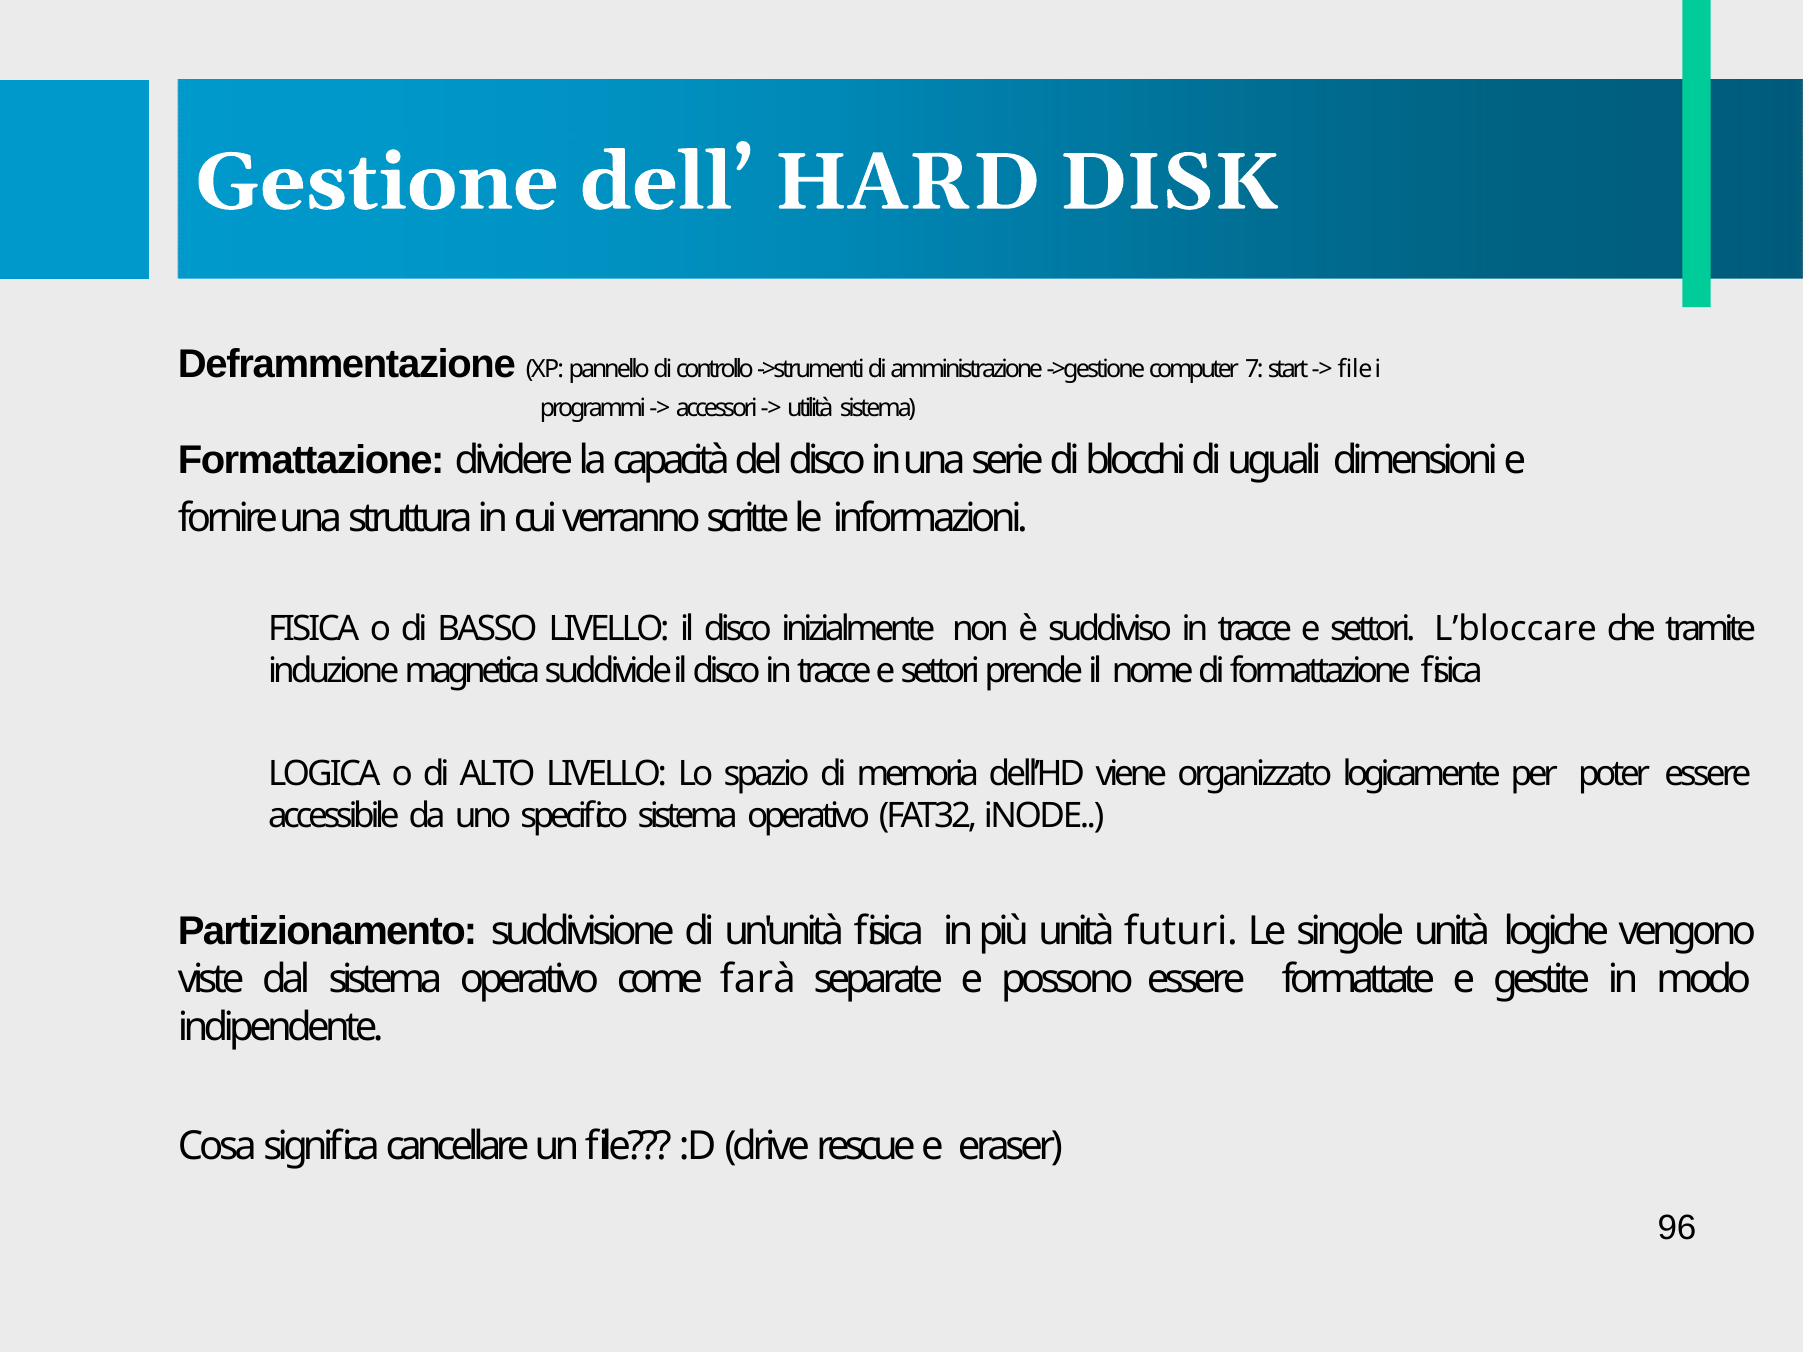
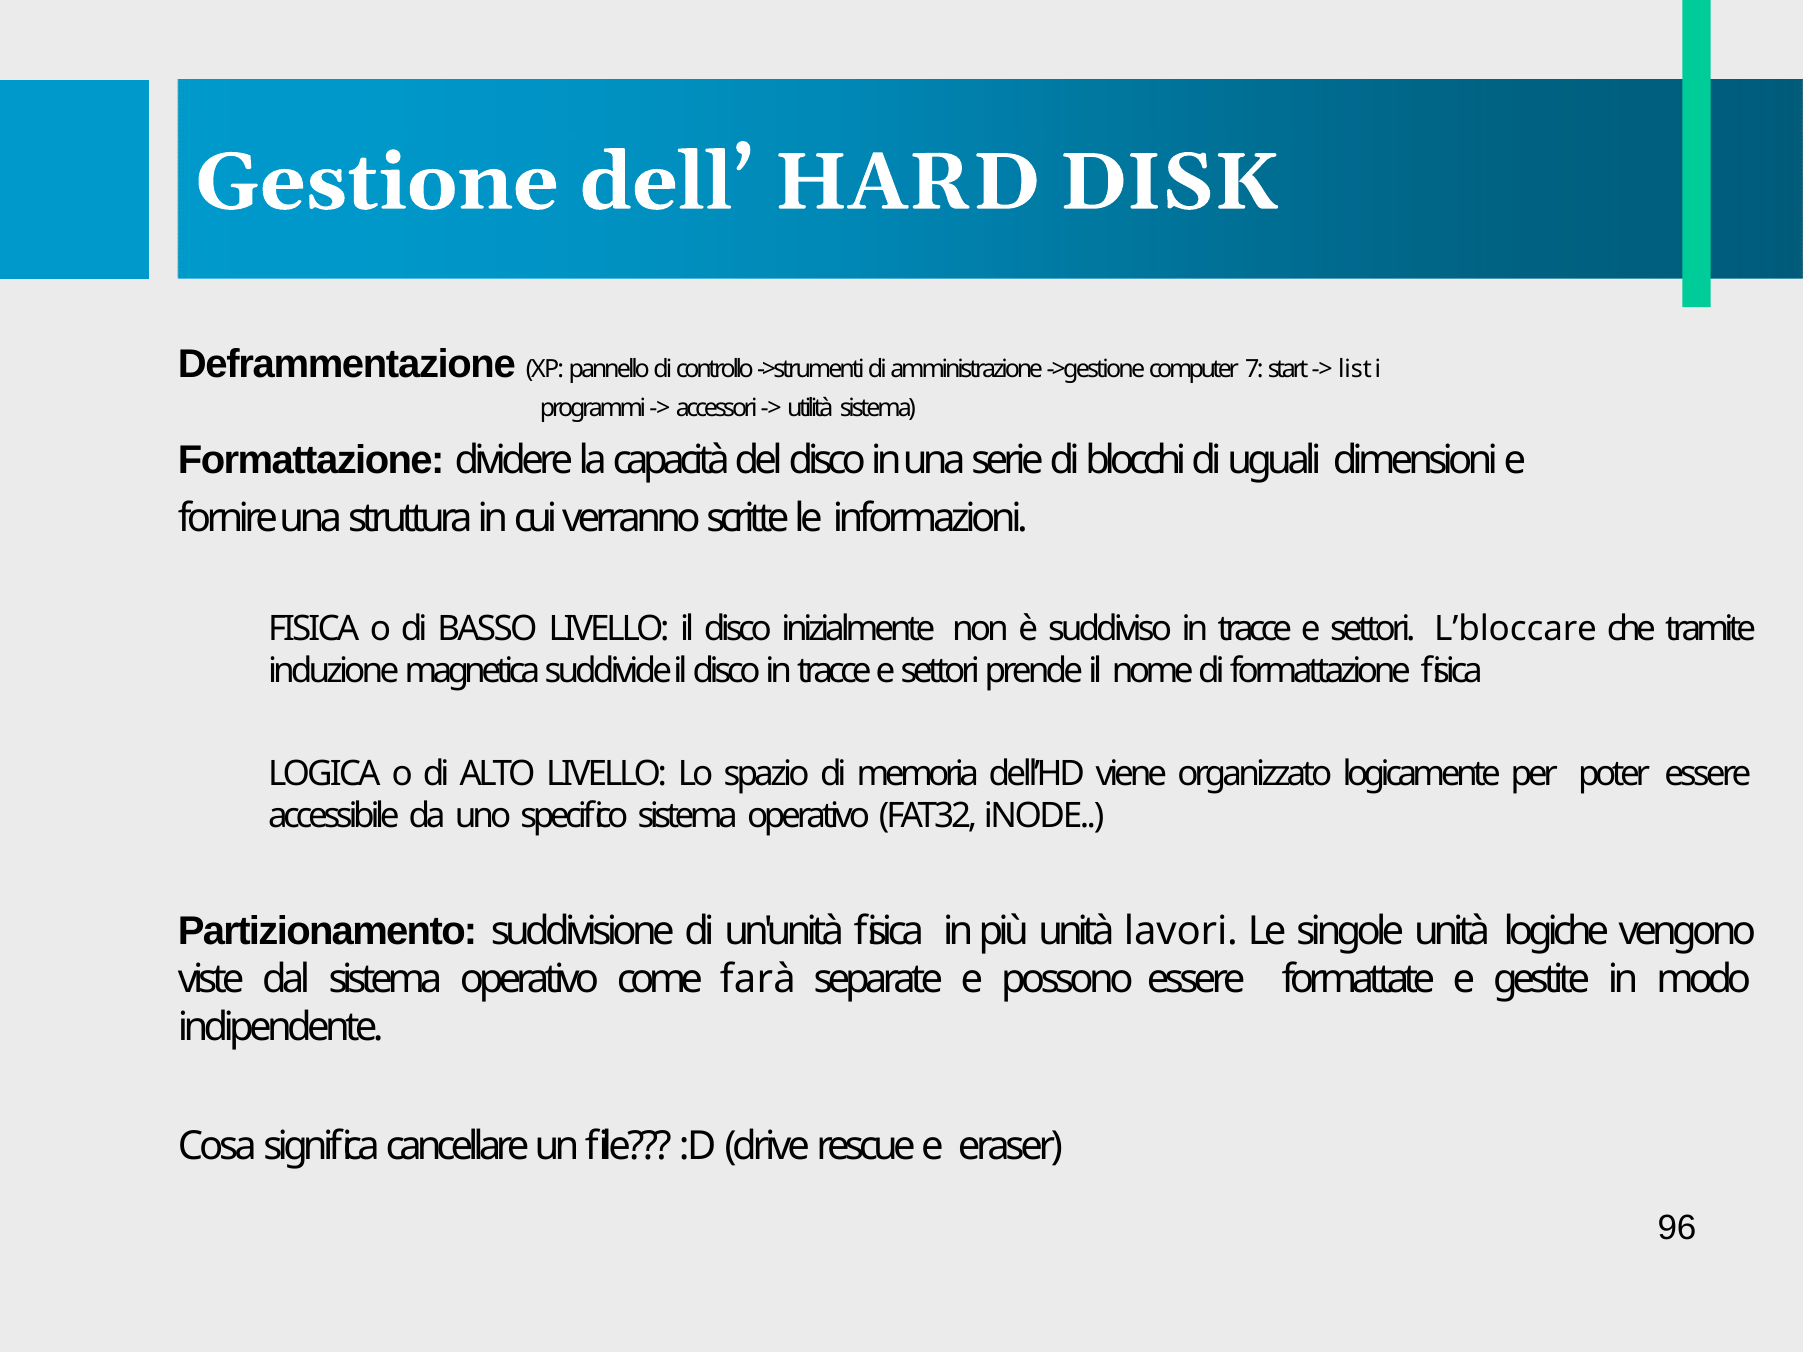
file at (1355, 370): file -> list
futuri: futuri -> lavori
